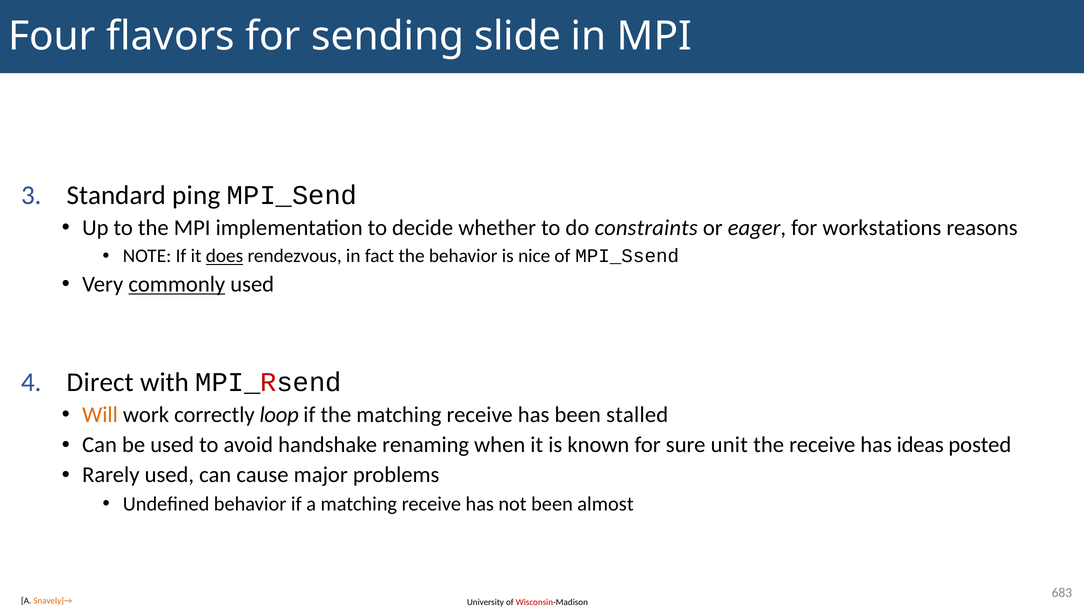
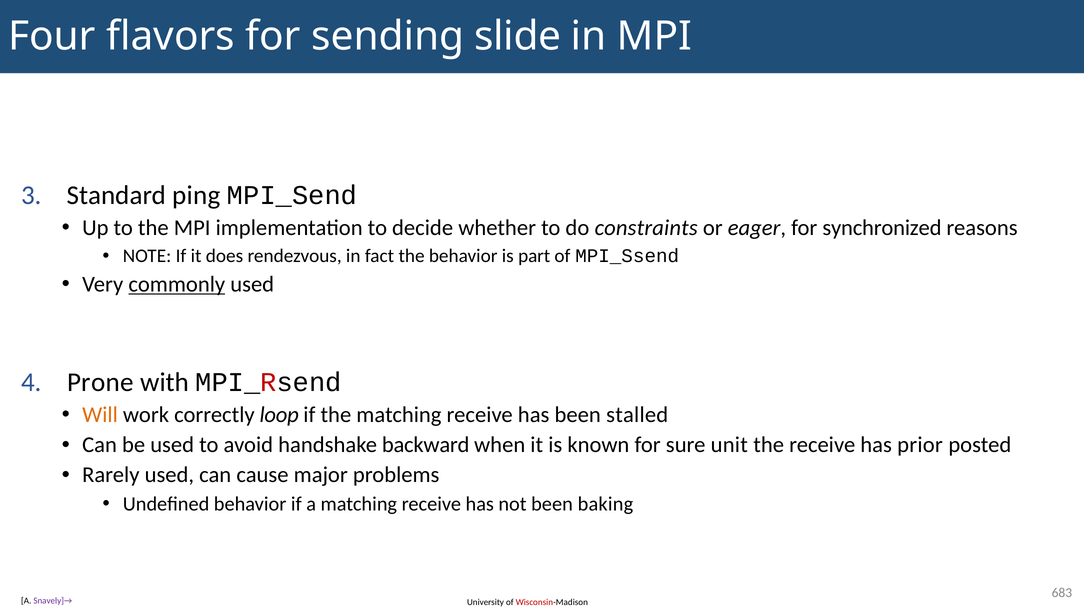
workstations: workstations -> synchronized
does underline: present -> none
nice: nice -> part
Direct: Direct -> Prone
renaming: renaming -> backward
ideas: ideas -> prior
almost: almost -> baking
Snavely]→ colour: orange -> purple
